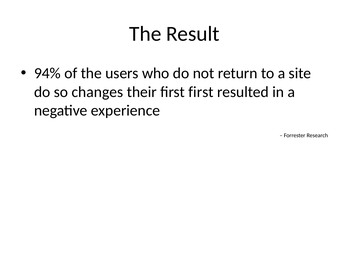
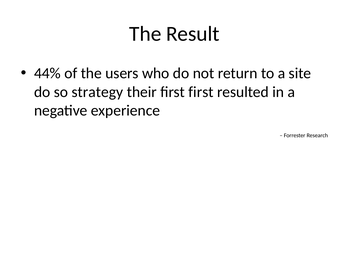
94%: 94% -> 44%
changes: changes -> strategy
